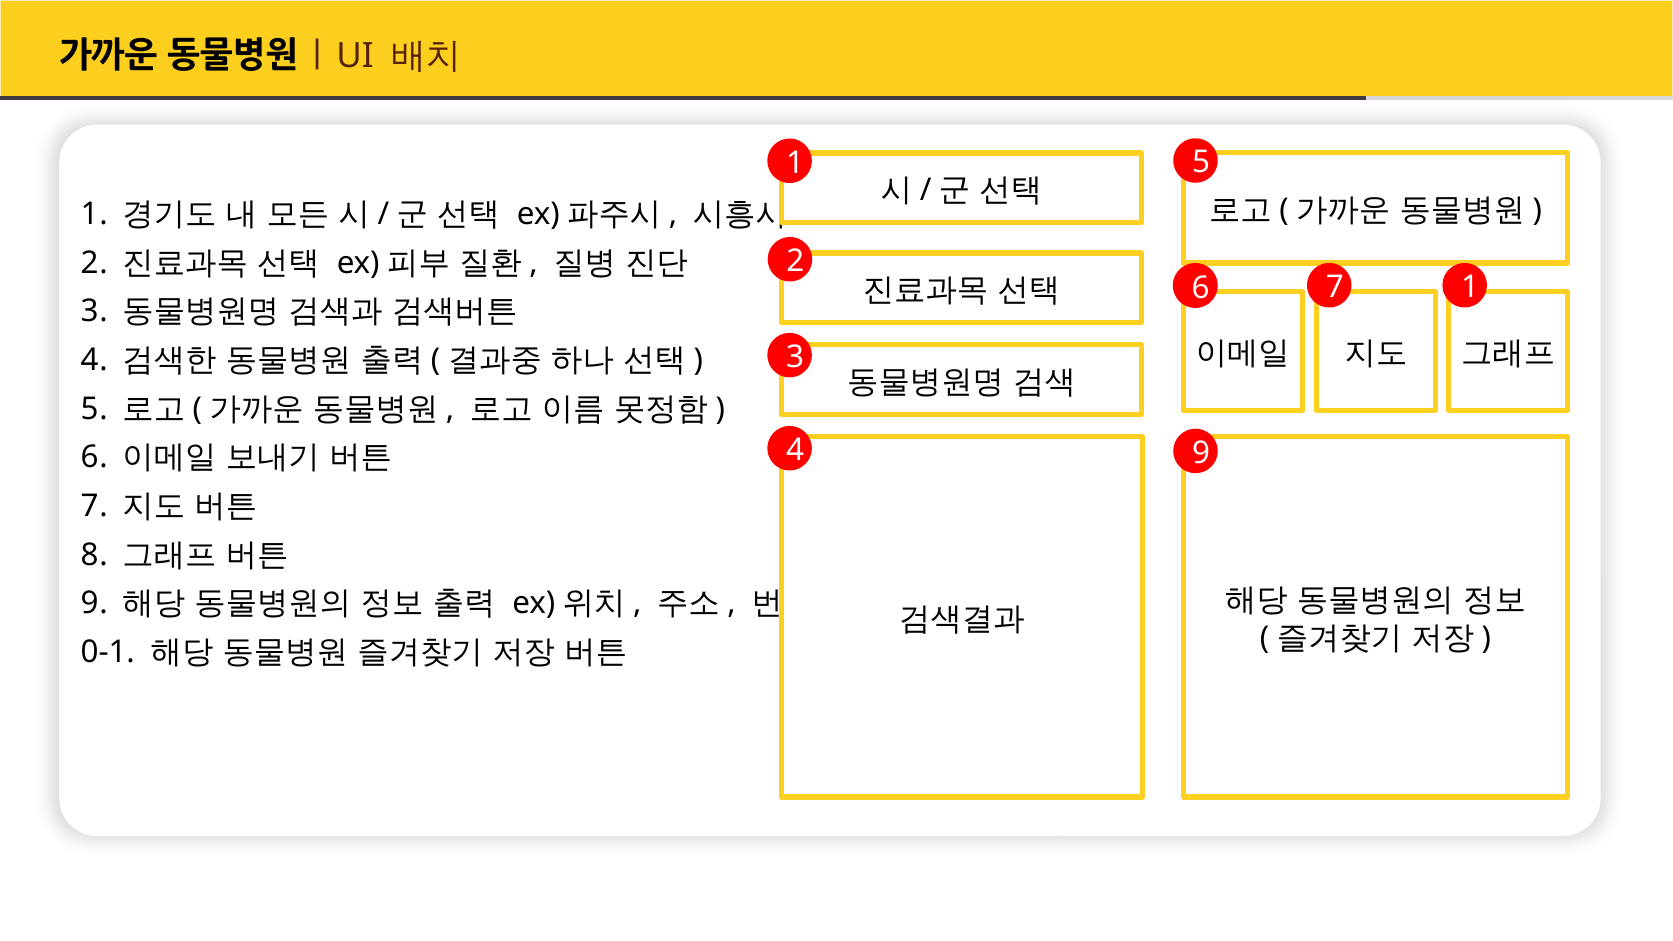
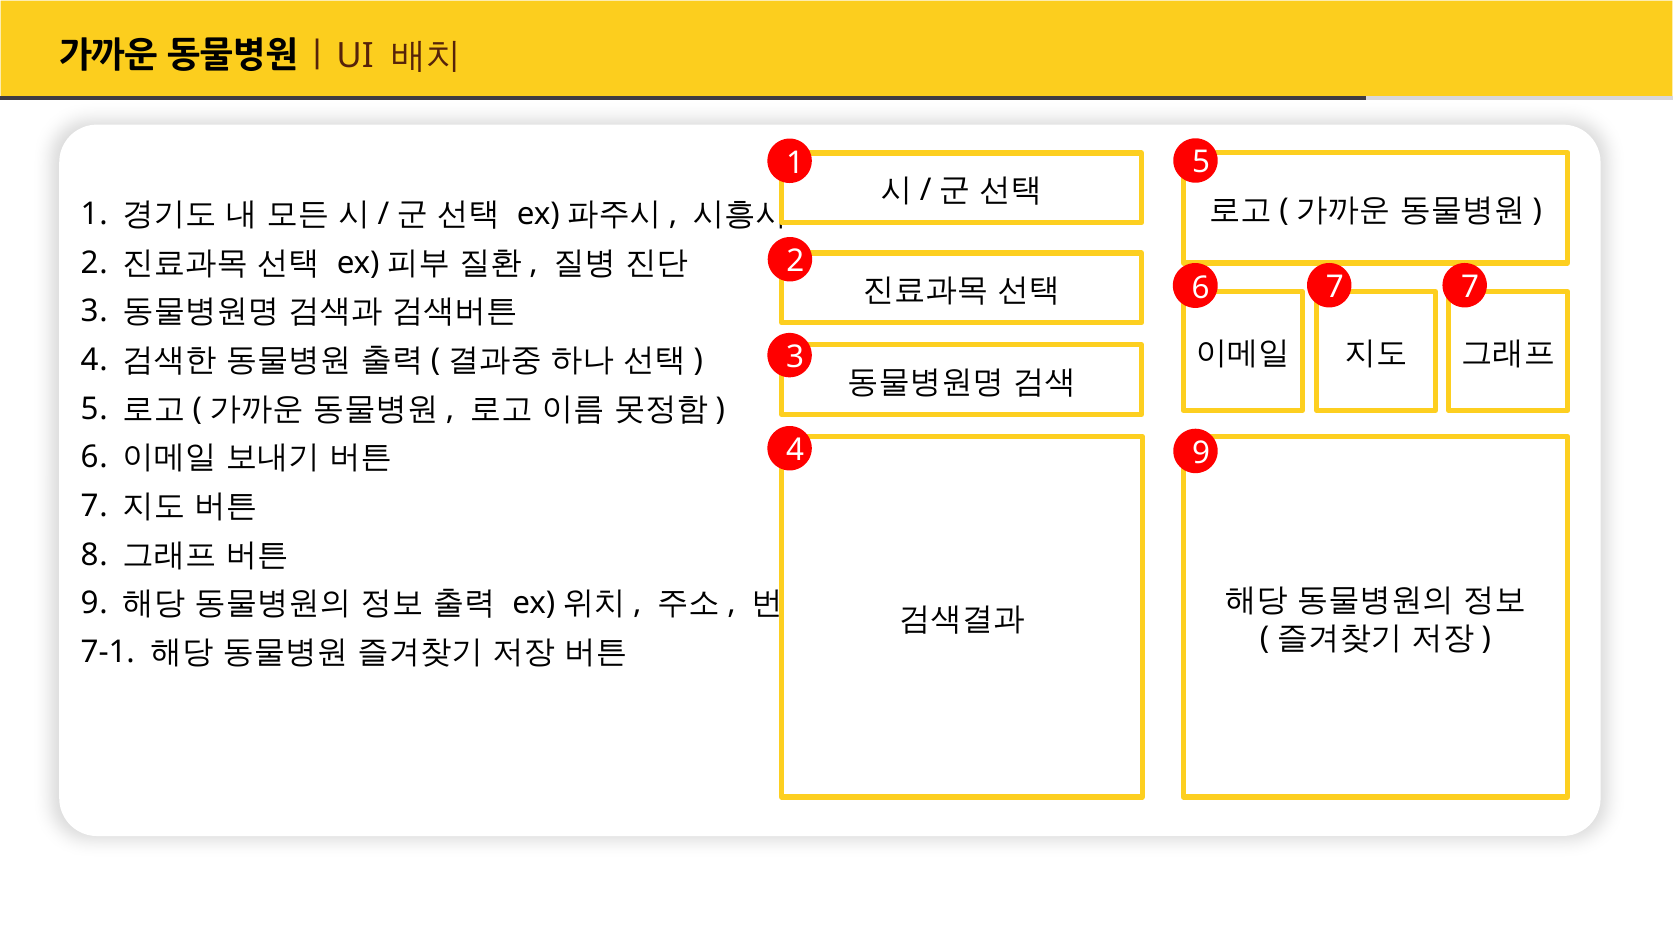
6 1: 1 -> 7
0-1: 0-1 -> 7-1
